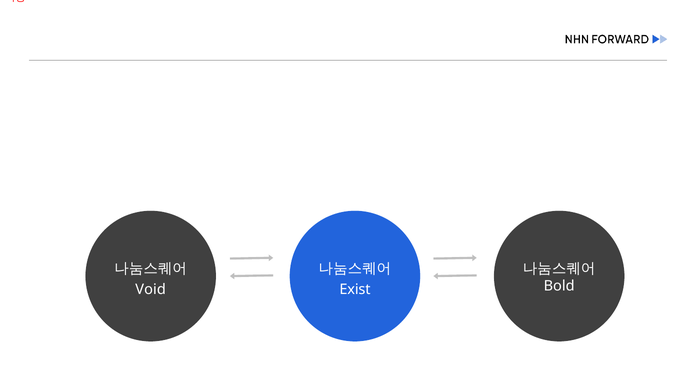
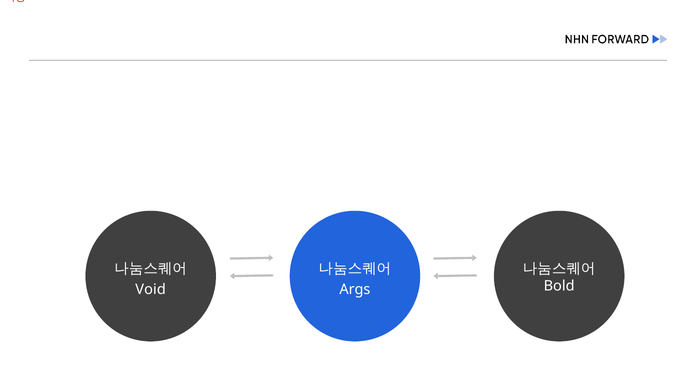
Exist: Exist -> Args
